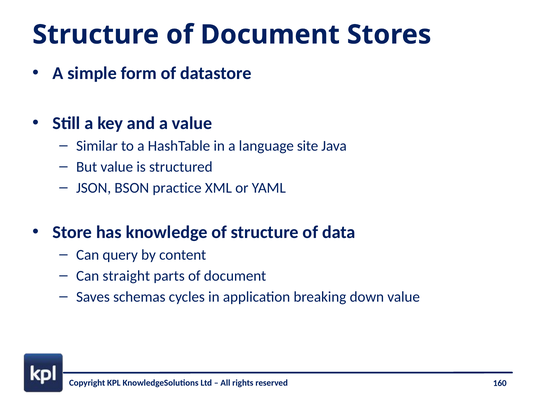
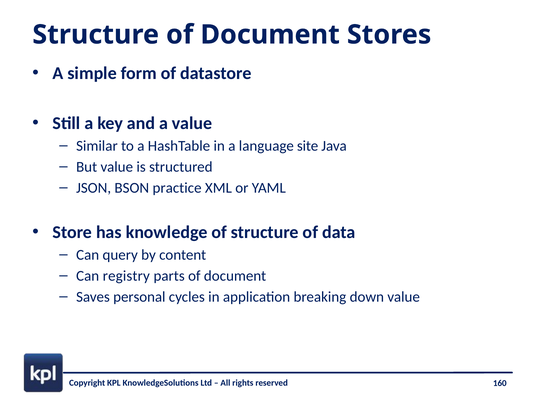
straight: straight -> registry
schemas: schemas -> personal
